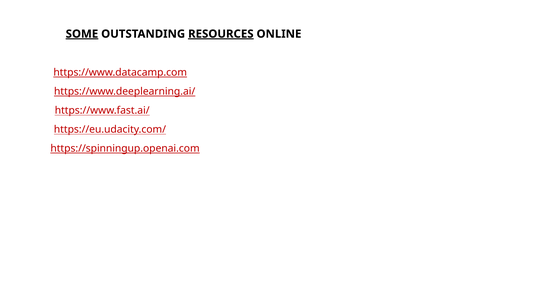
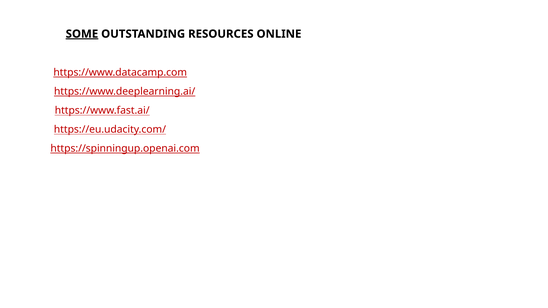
RESOURCES underline: present -> none
